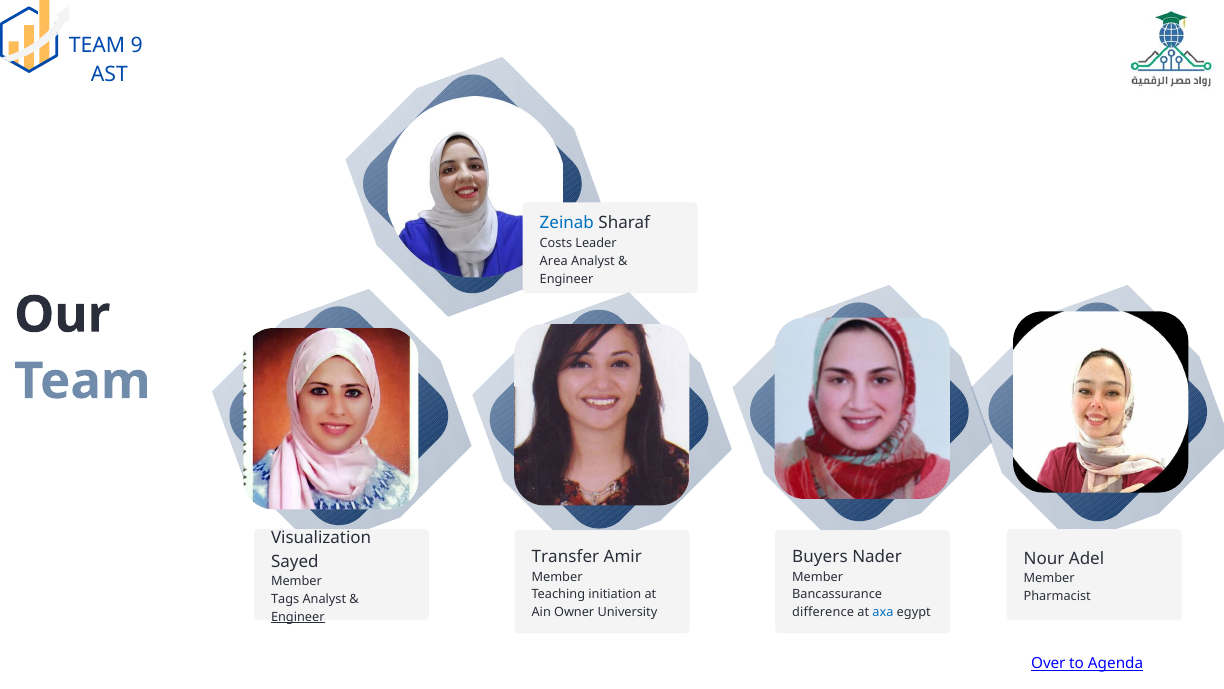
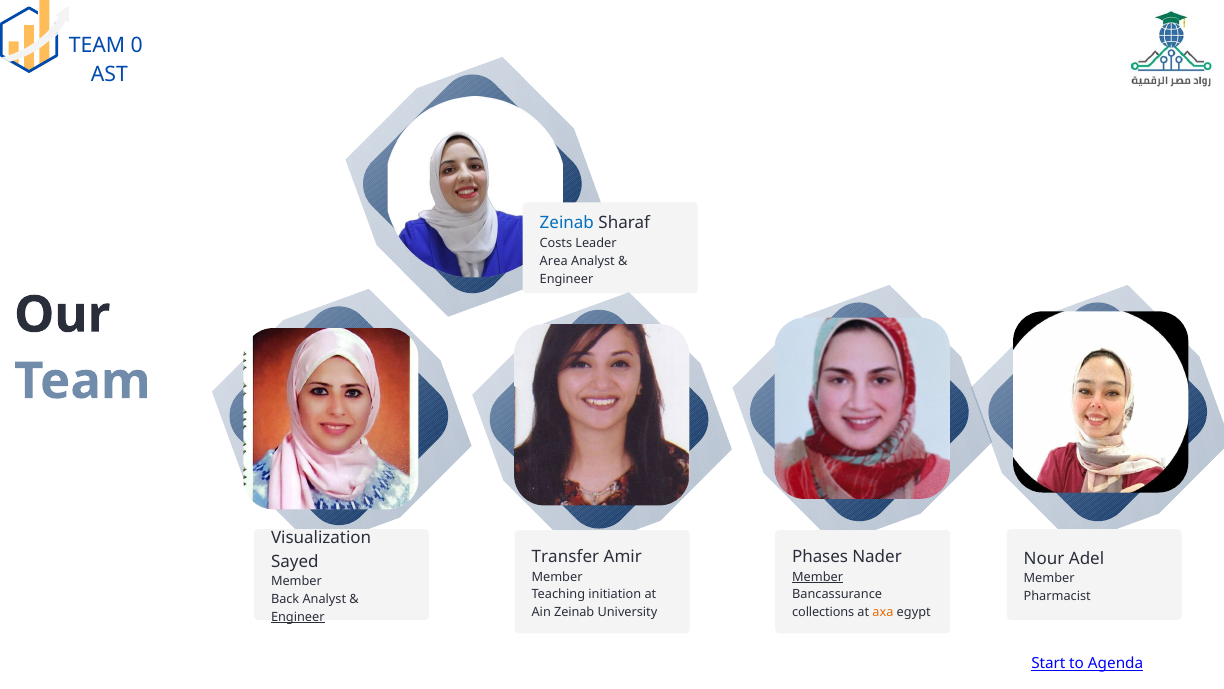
9: 9 -> 0
Buyers: Buyers -> Phases
Member at (818, 576) underline: none -> present
Tags: Tags -> Back
Ain Owner: Owner -> Zeinab
difference: difference -> collections
axa colour: blue -> orange
Over: Over -> Start
